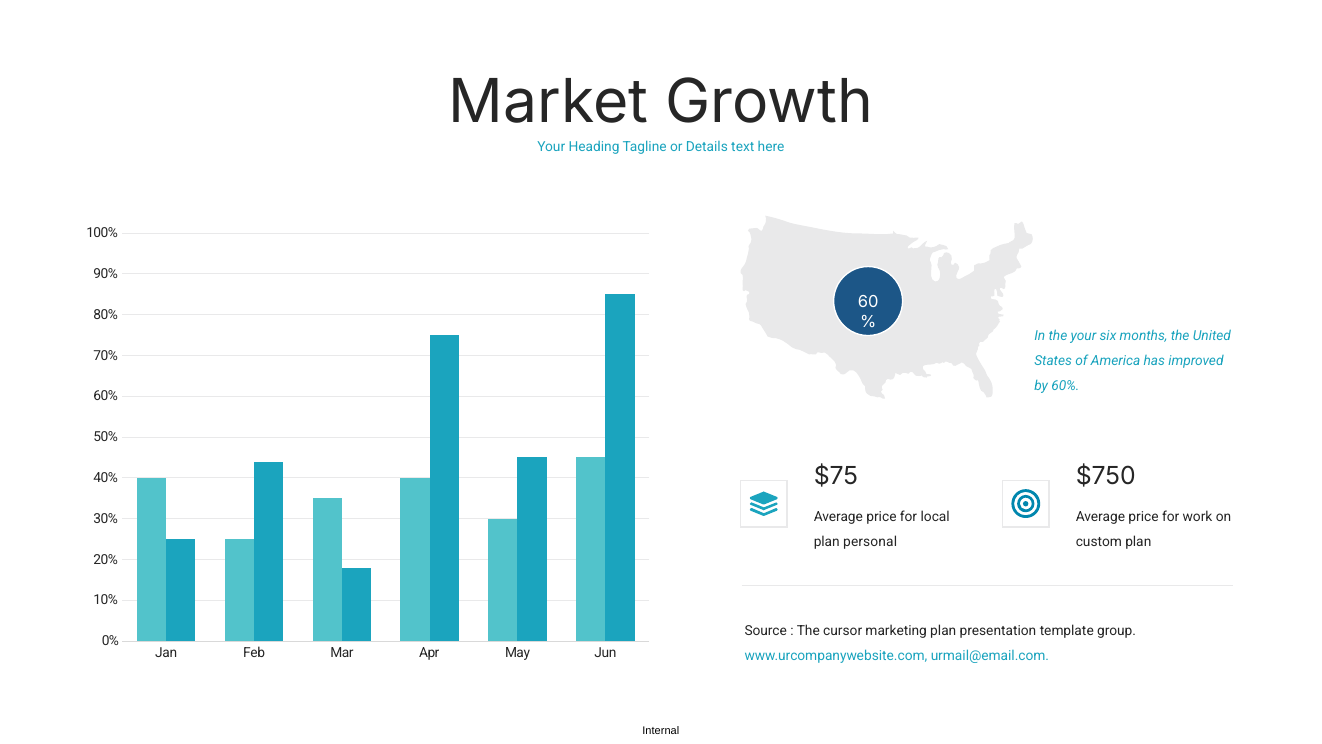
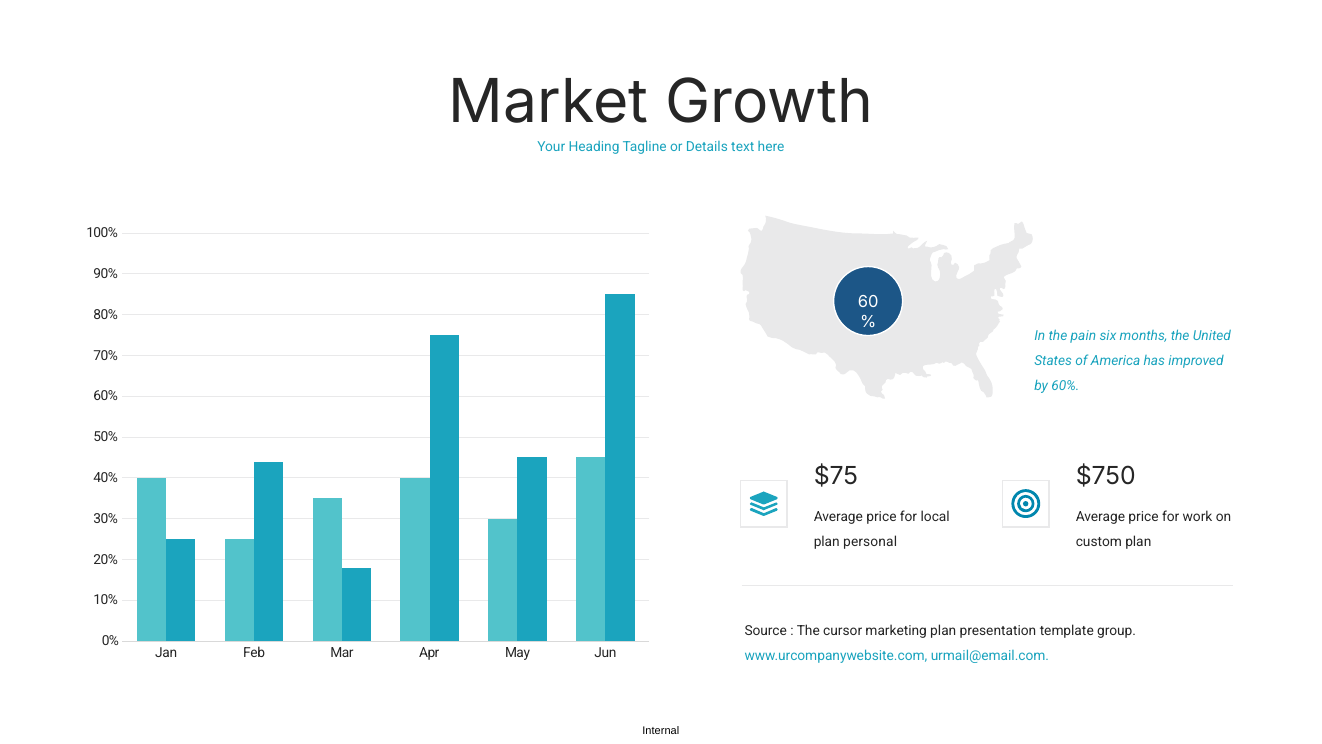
the your: your -> pain
